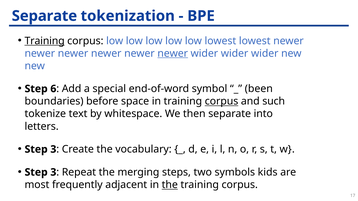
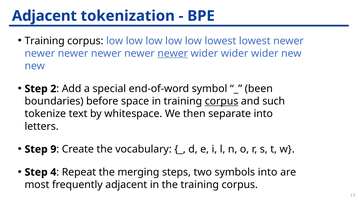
Separate at (44, 16): Separate -> Adjacent
Training at (45, 41) underline: present -> none
6: 6 -> 2
3 at (53, 150): 3 -> 9
3 at (53, 173): 3 -> 4
symbols kids: kids -> into
the at (170, 185) underline: present -> none
